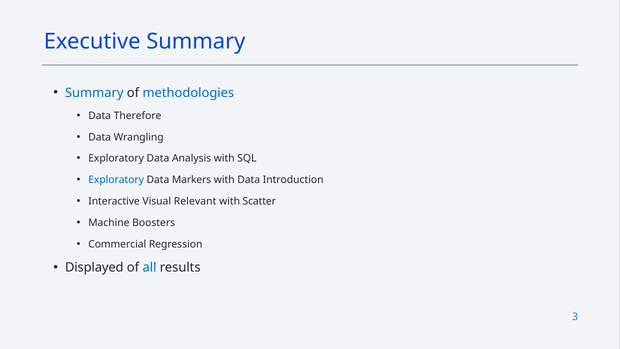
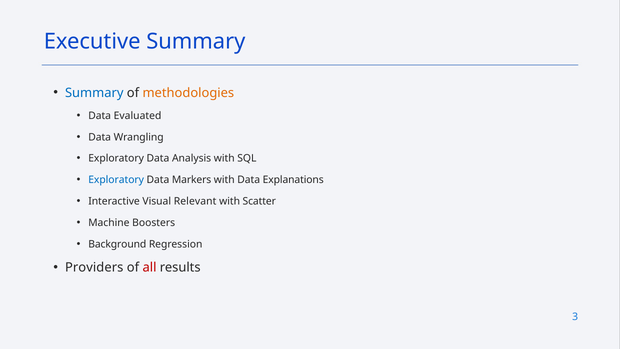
methodologies colour: blue -> orange
Therefore: Therefore -> Evaluated
Introduction: Introduction -> Explanations
Commercial: Commercial -> Background
Displayed: Displayed -> Providers
all colour: blue -> red
